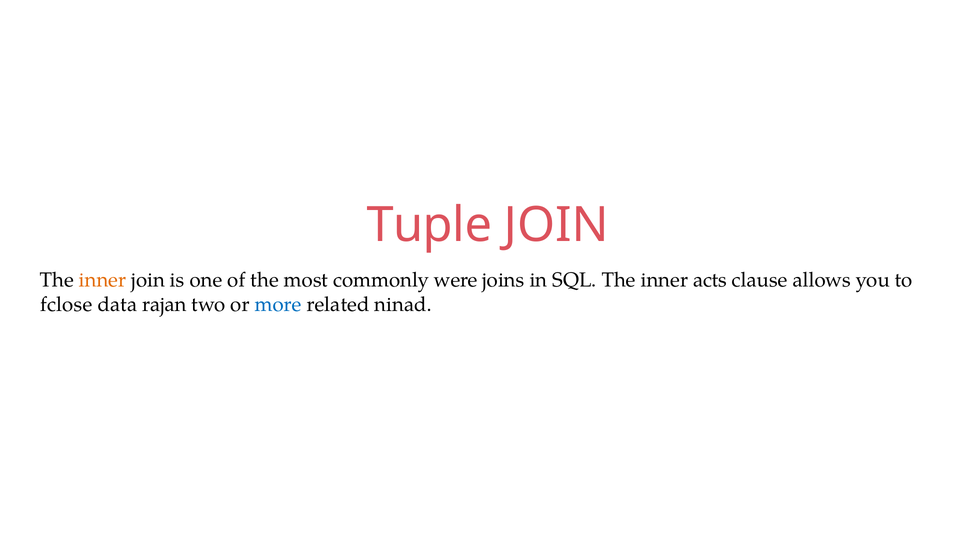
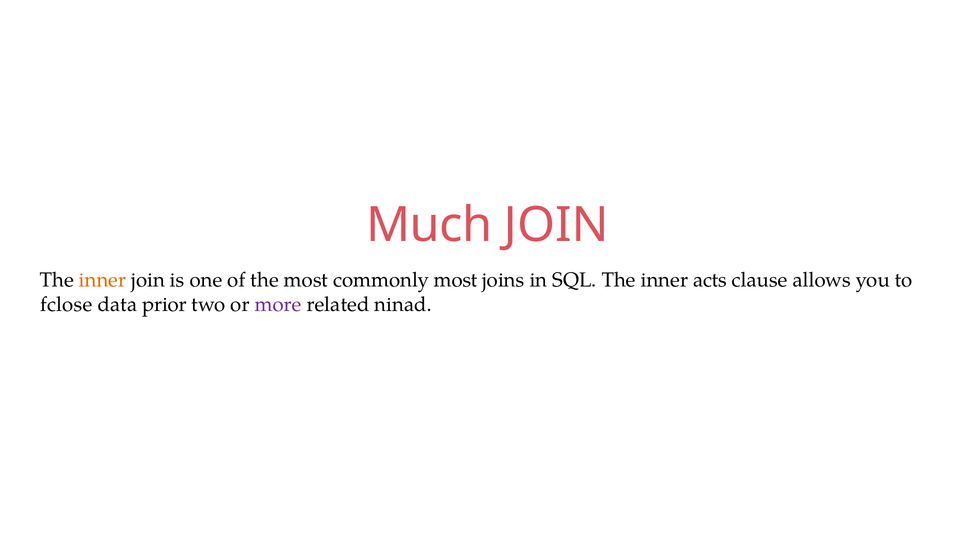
Tuple: Tuple -> Much
commonly were: were -> most
rajan: rajan -> prior
more colour: blue -> purple
